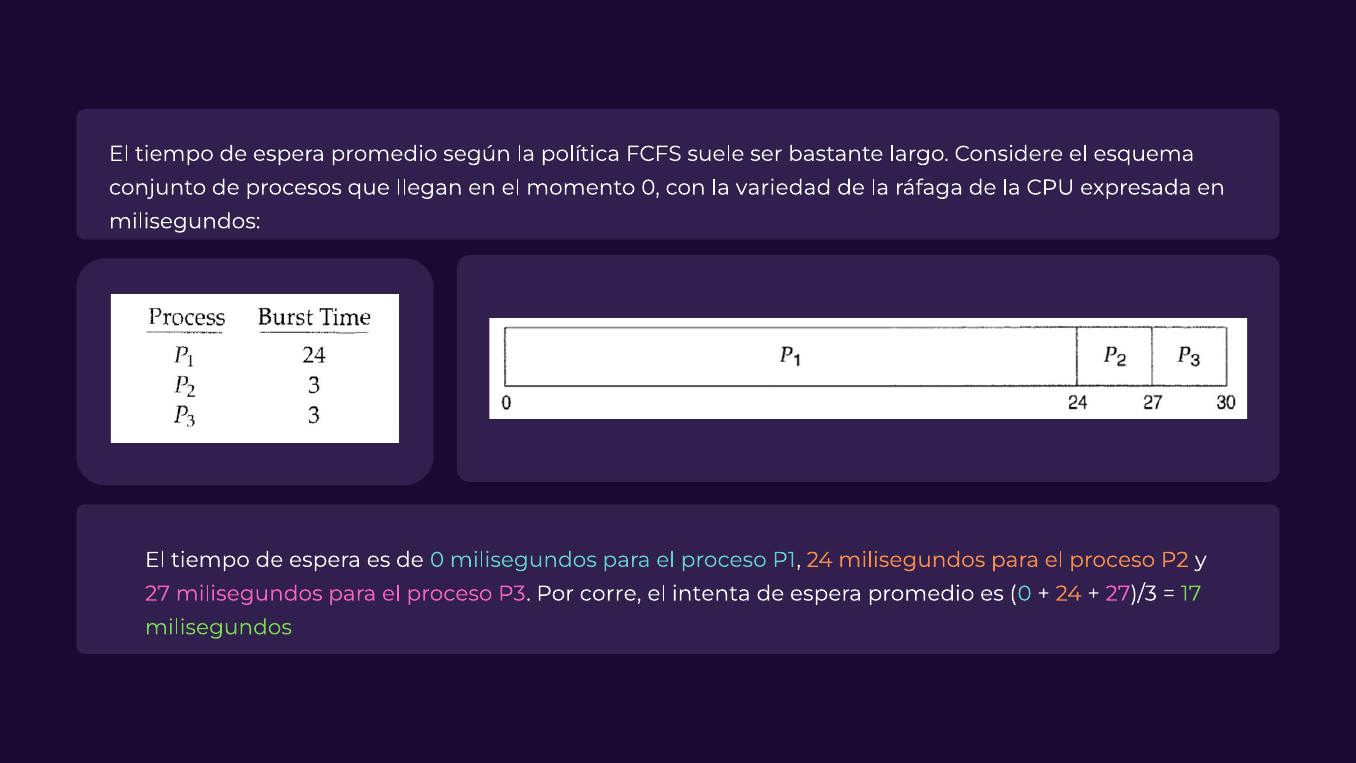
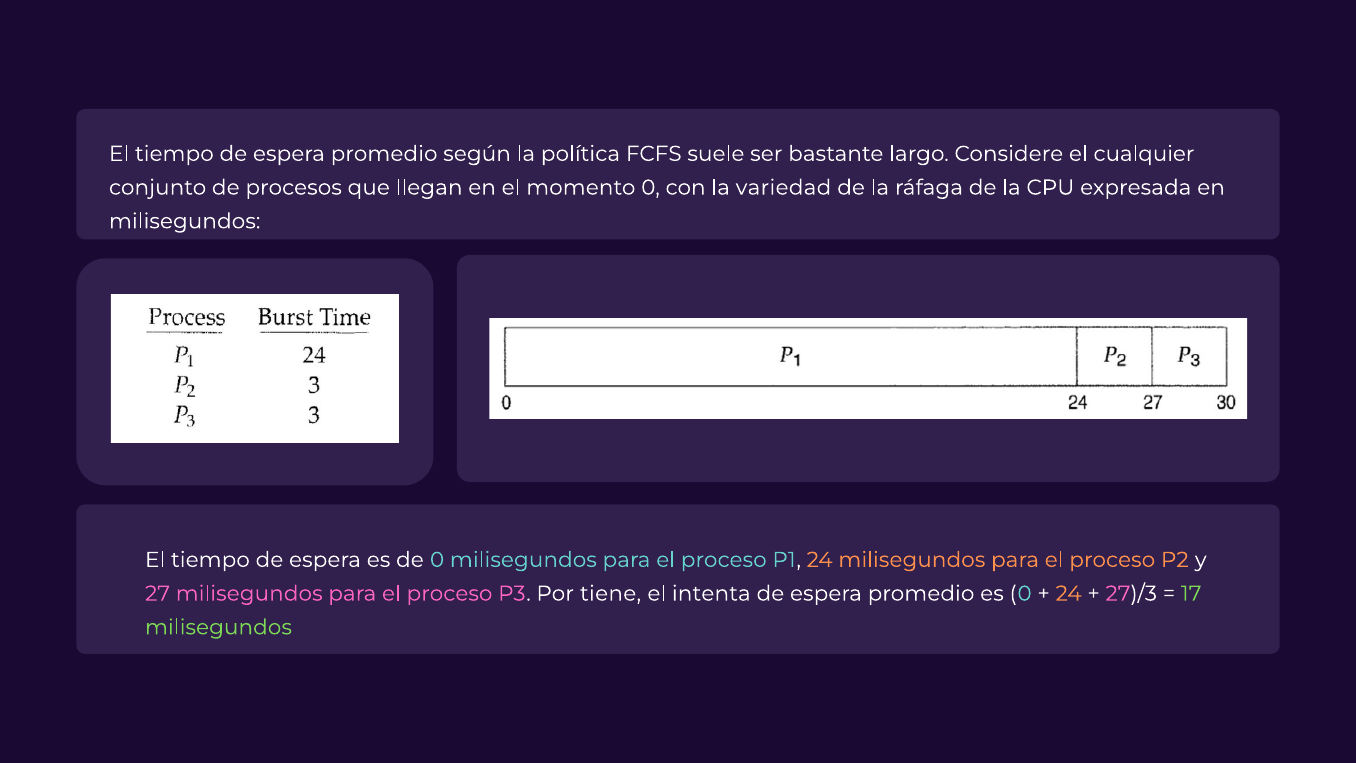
esquema: esquema -> cualquier
corre: corre -> tiene
